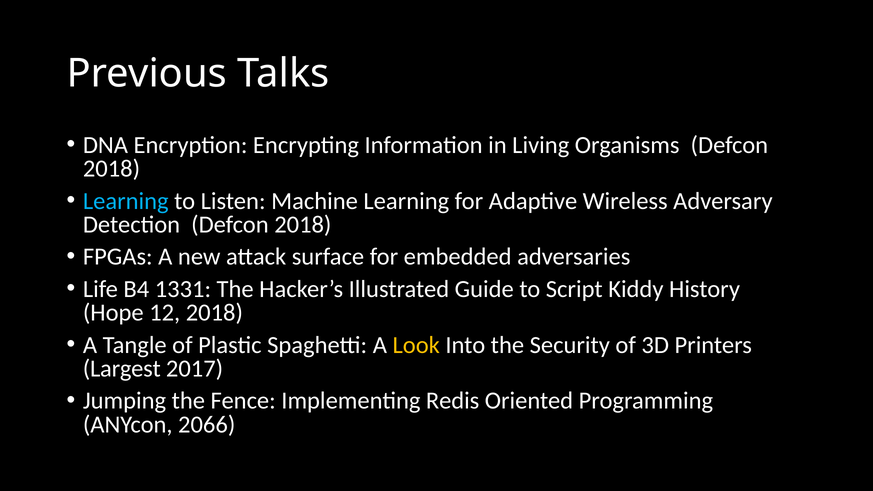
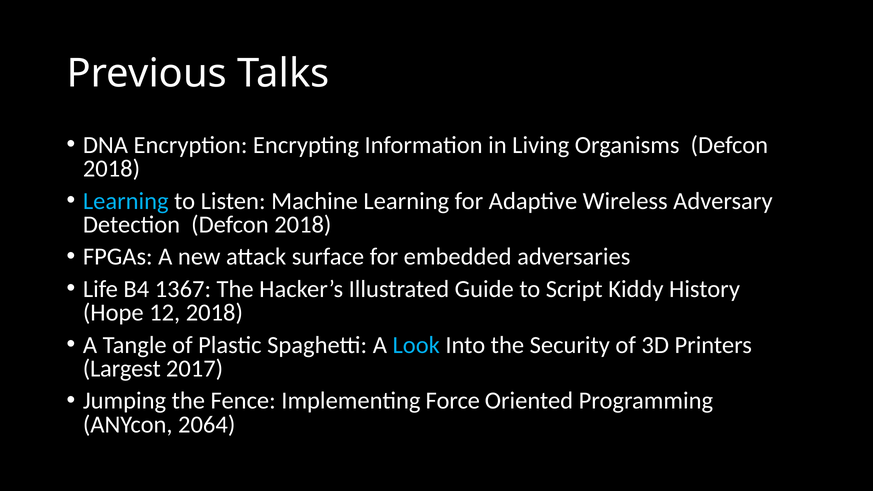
1331: 1331 -> 1367
Look colour: yellow -> light blue
Redis: Redis -> Force
2066: 2066 -> 2064
